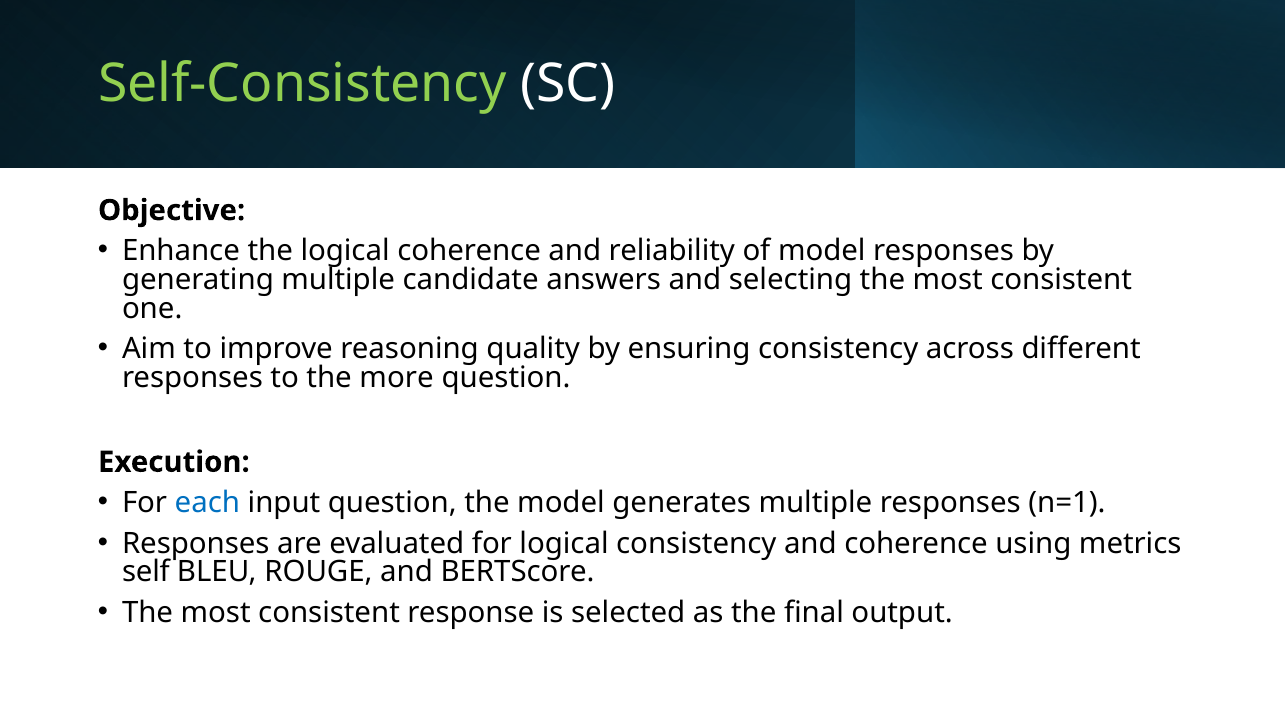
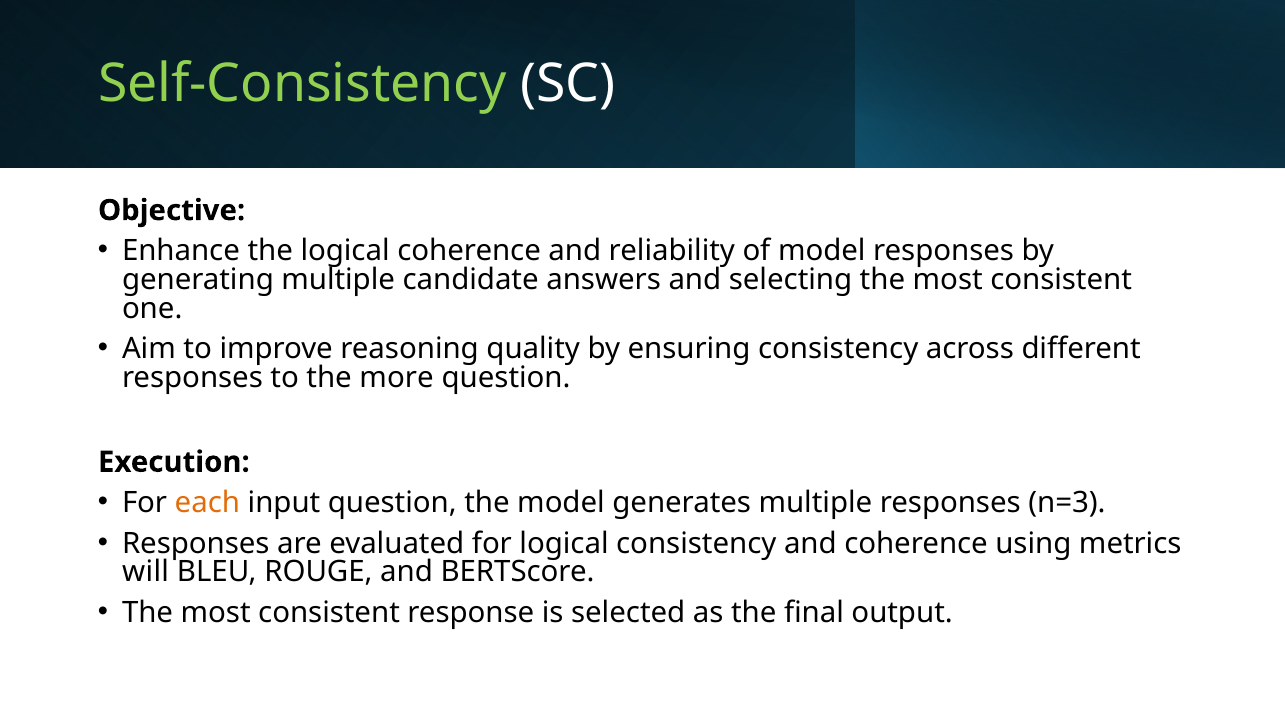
each colour: blue -> orange
n=1: n=1 -> n=3
self: self -> will
